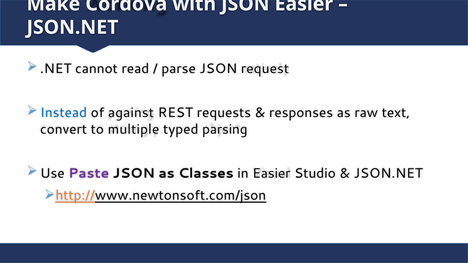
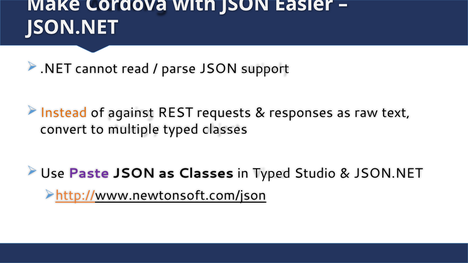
request: request -> support
Instead colour: blue -> orange
typed parsing: parsing -> classes
in Easier: Easier -> Typed
